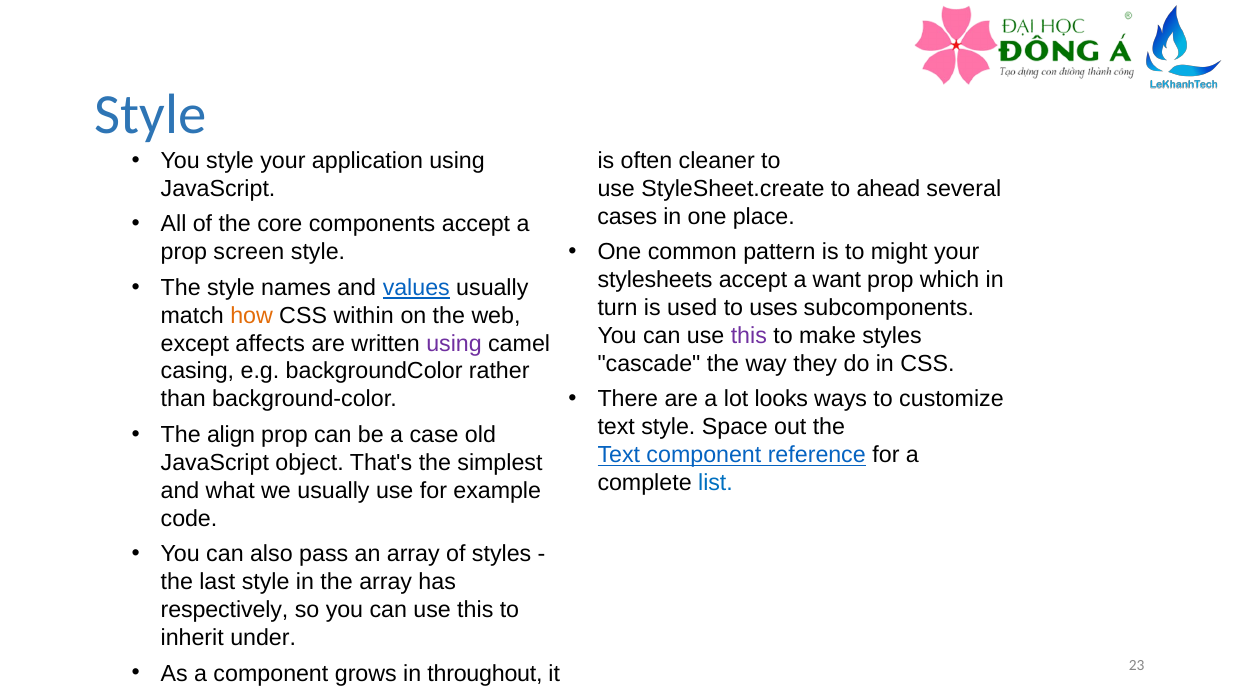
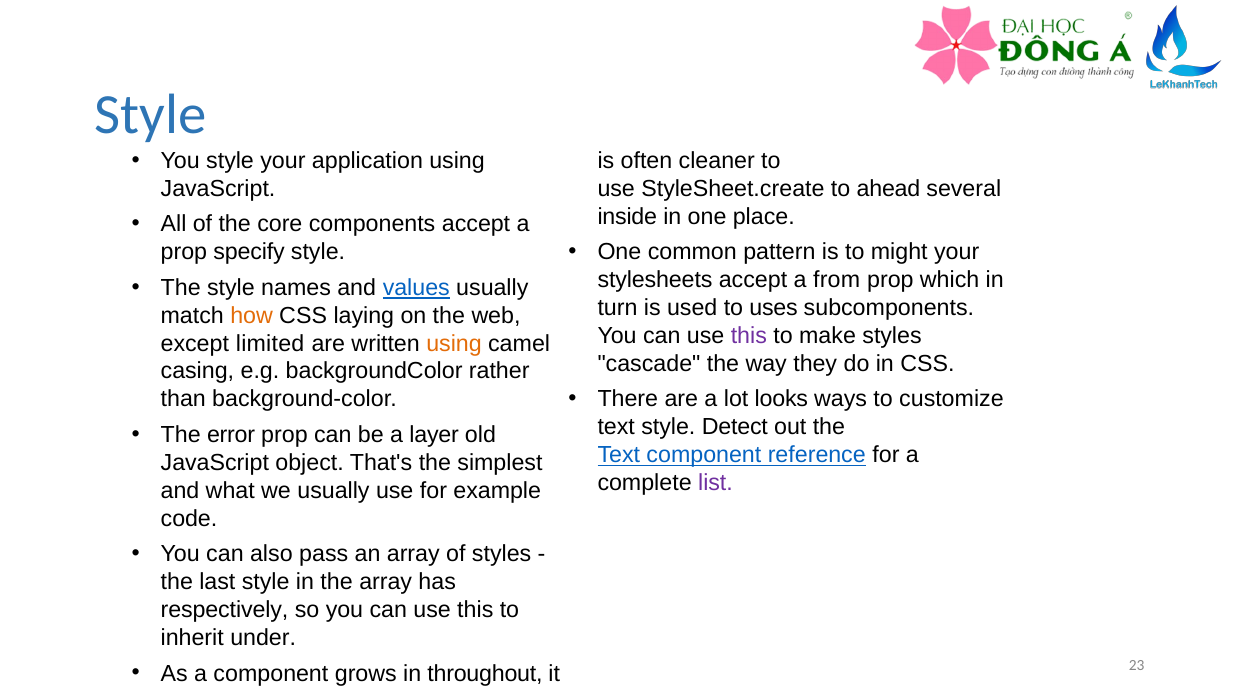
cases: cases -> inside
screen: screen -> specify
want: want -> from
within: within -> laying
affects: affects -> limited
using at (454, 343) colour: purple -> orange
Space: Space -> Detect
align: align -> error
case: case -> layer
list colour: blue -> purple
